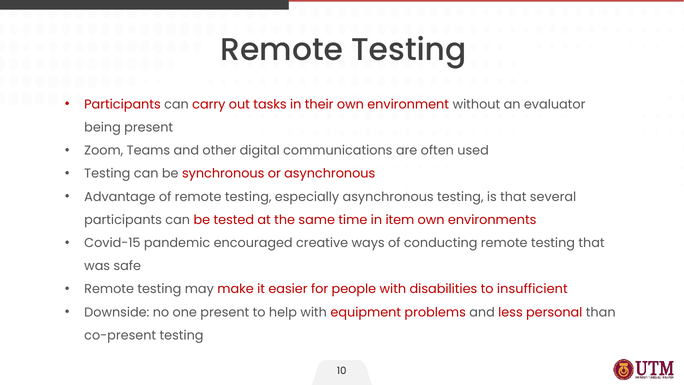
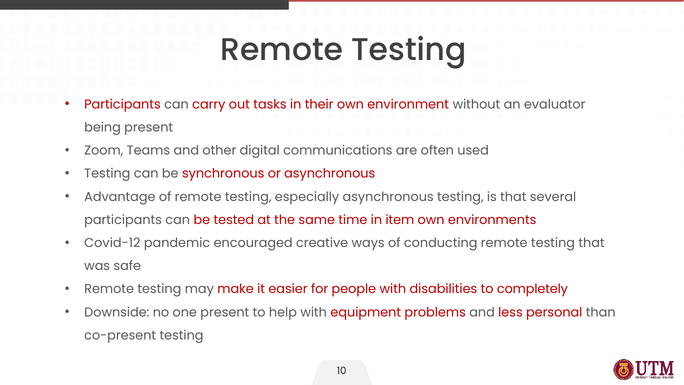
Covid-15: Covid-15 -> Covid-12
insufficient: insufficient -> completely
